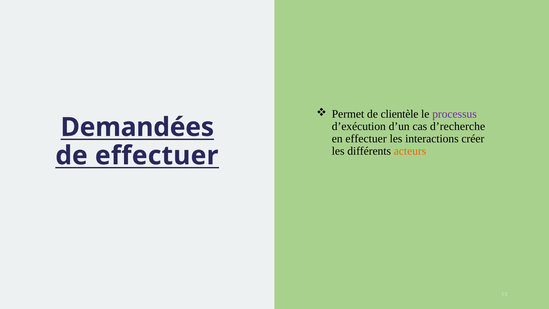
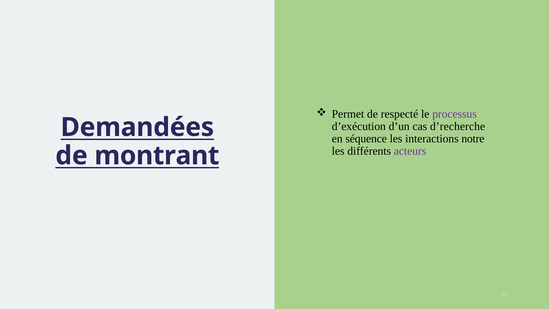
clientèle: clientèle -> respecté
en effectuer: effectuer -> séquence
créer: créer -> notre
acteurs colour: orange -> purple
de effectuer: effectuer -> montrant
